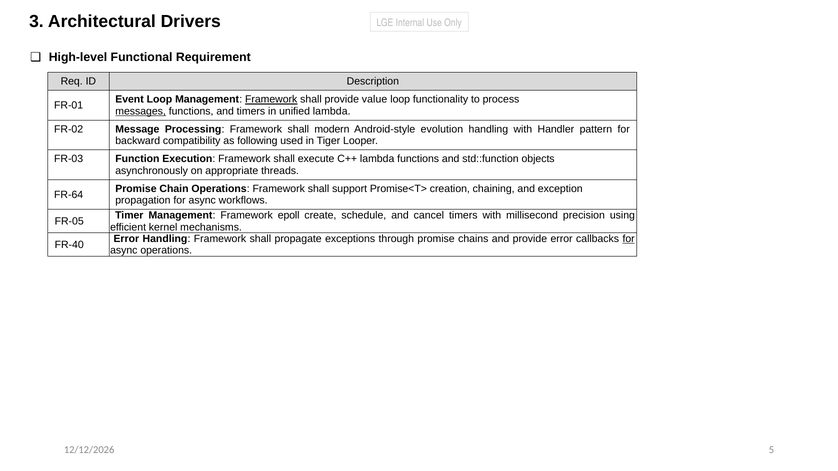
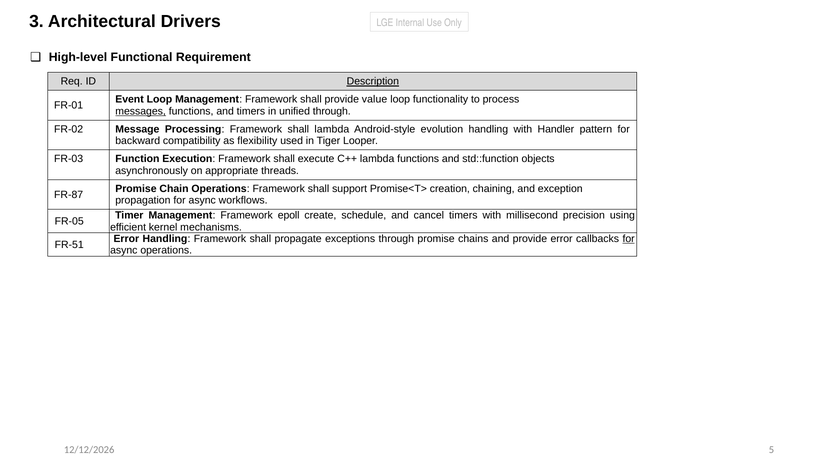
Description underline: none -> present
Framework at (271, 100) underline: present -> none
unified lambda: lambda -> through
shall modern: modern -> lambda
following: following -> flexibility
FR-64: FR-64 -> FR-87
FR-40: FR-40 -> FR-51
